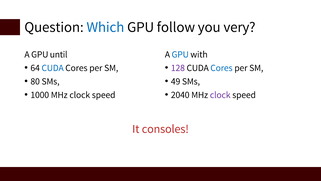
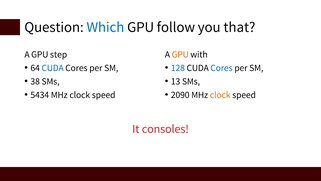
very: very -> that
until: until -> step
GPU at (180, 54) colour: blue -> orange
128 colour: purple -> blue
80: 80 -> 38
49: 49 -> 13
1000: 1000 -> 5434
2040: 2040 -> 2090
clock at (220, 95) colour: purple -> orange
